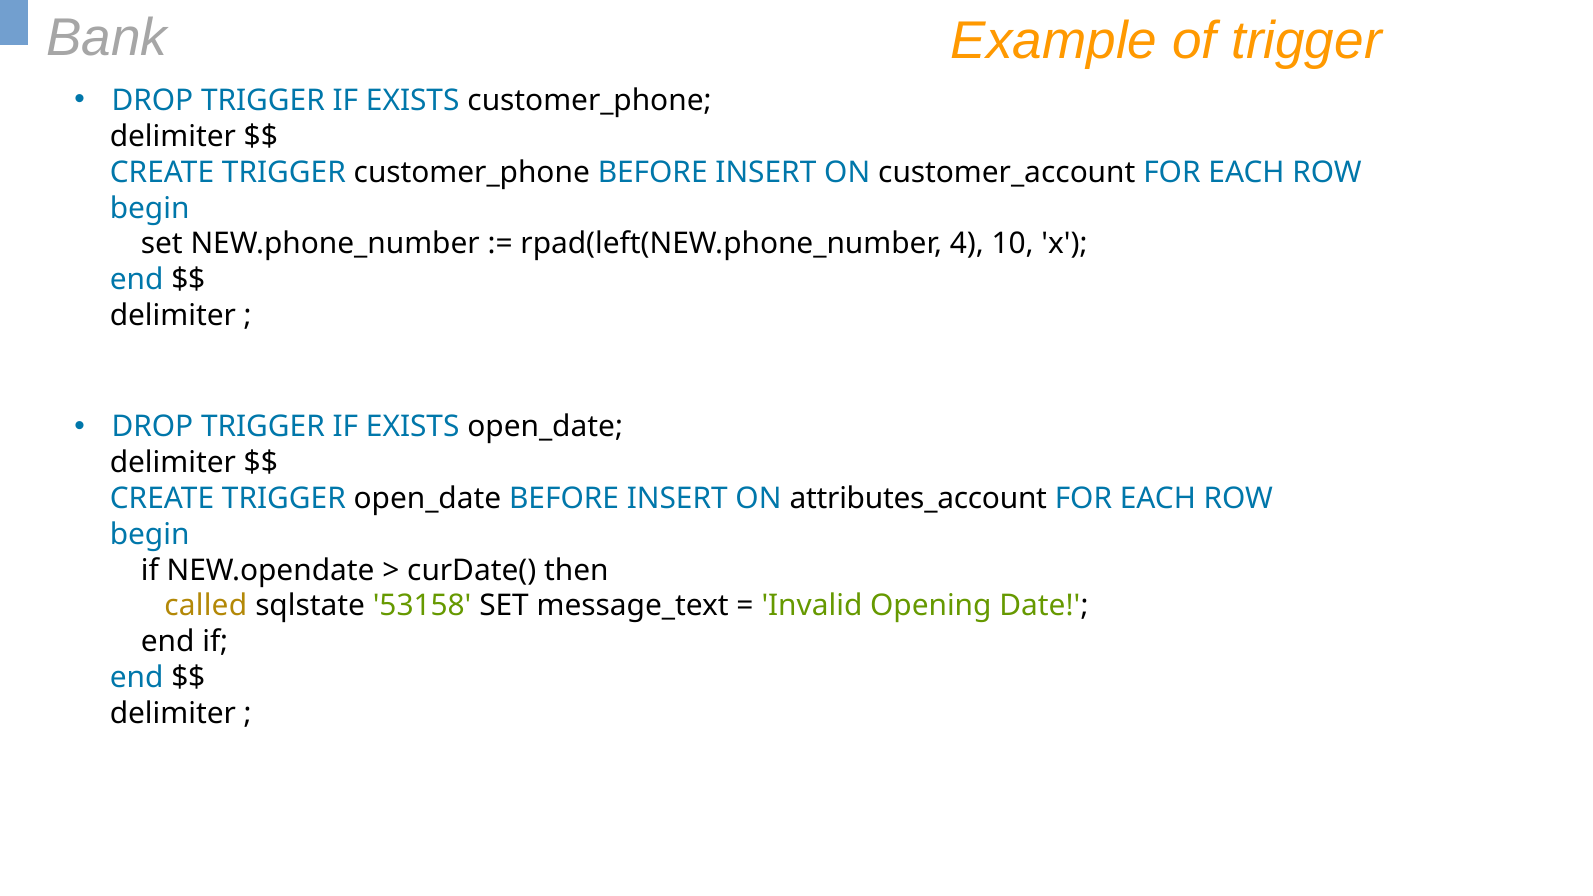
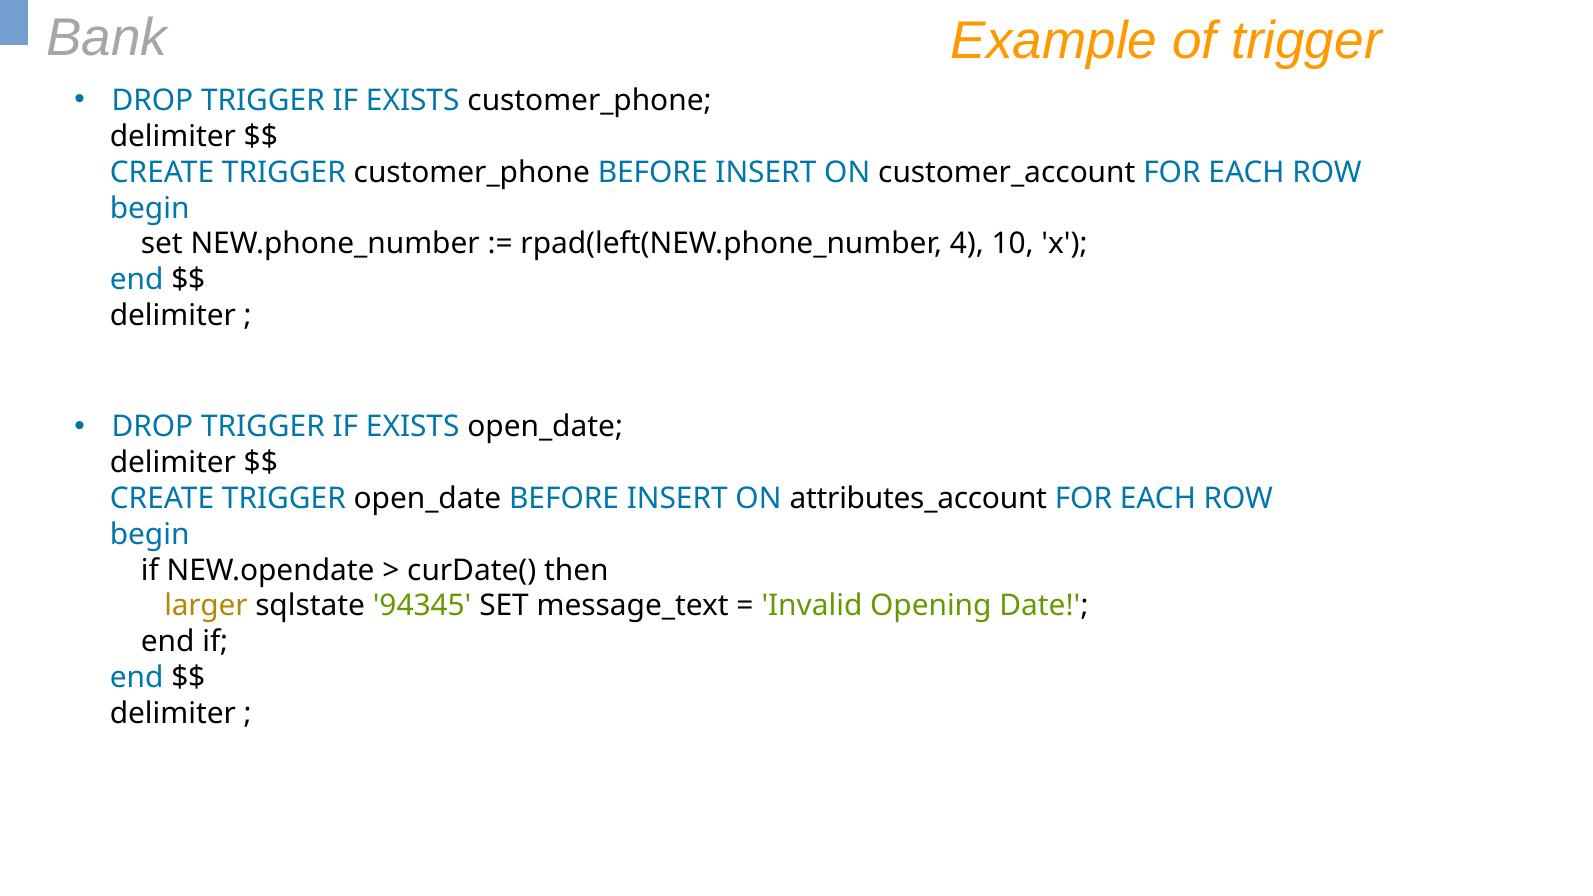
called: called -> larger
53158: 53158 -> 94345
